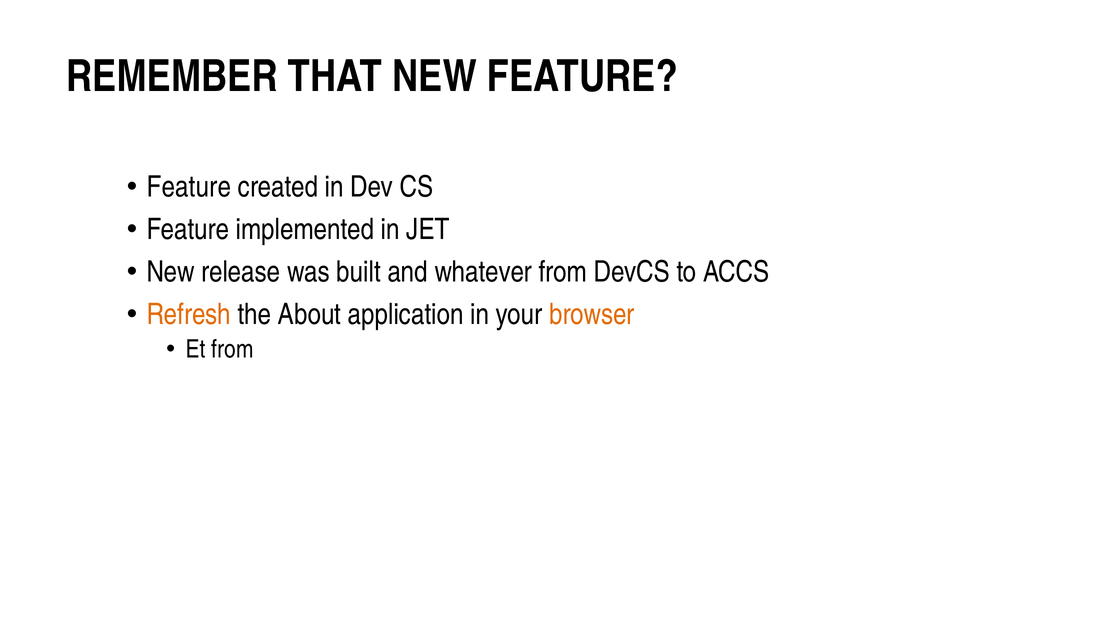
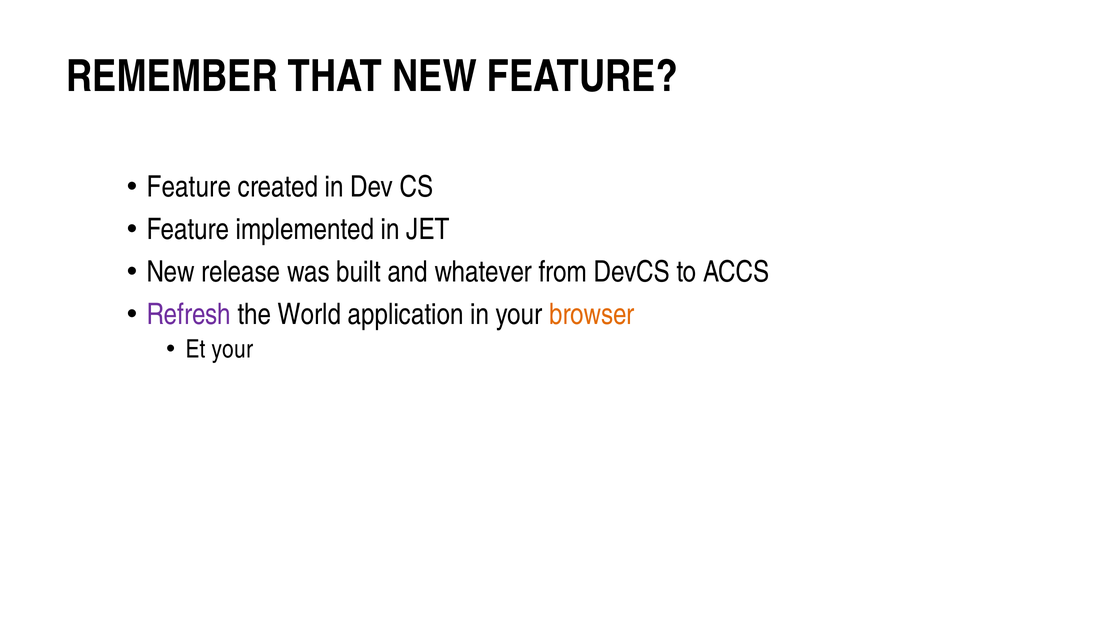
Refresh colour: orange -> purple
About: About -> World
Et from: from -> your
